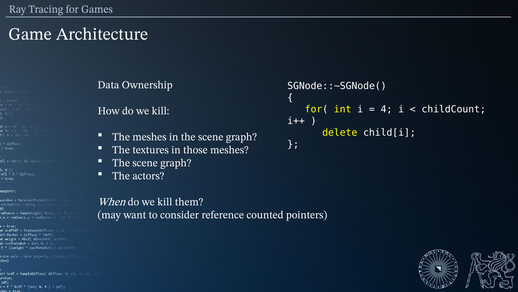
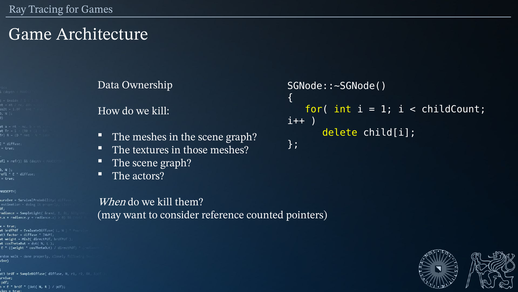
4: 4 -> 1
